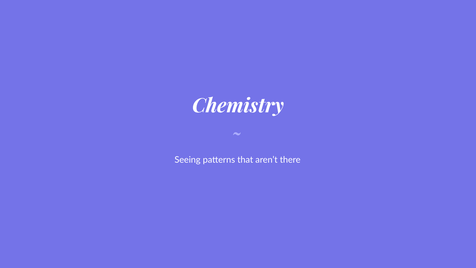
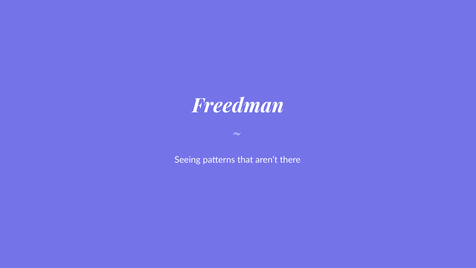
Chemistry: Chemistry -> Freedman
